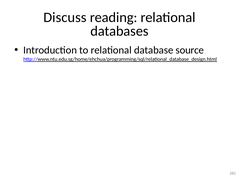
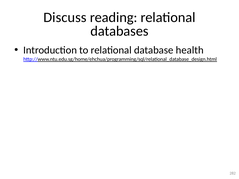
source: source -> health
